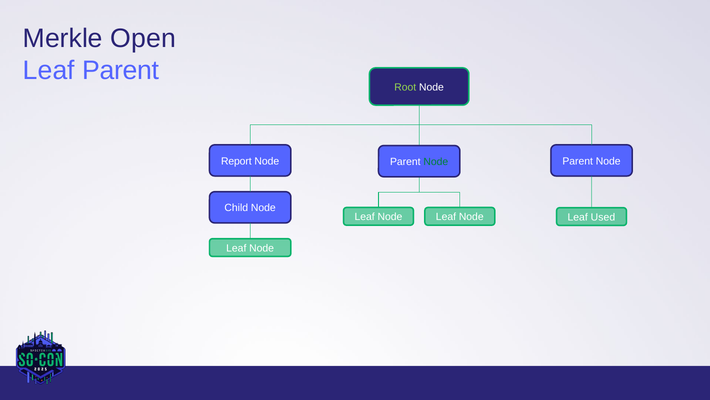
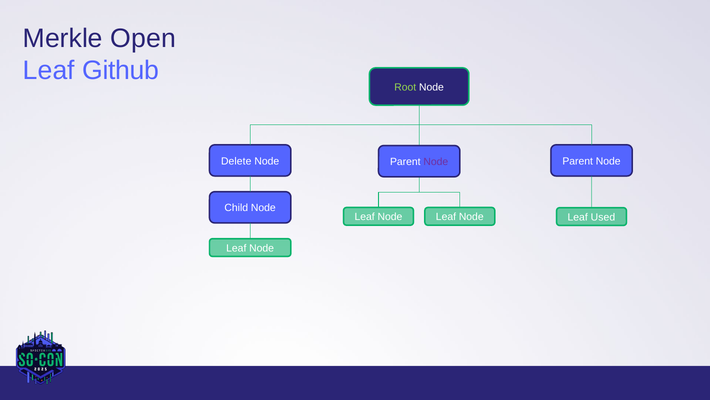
Leaf Parent: Parent -> Github
Report: Report -> Delete
Node at (436, 162) colour: green -> purple
